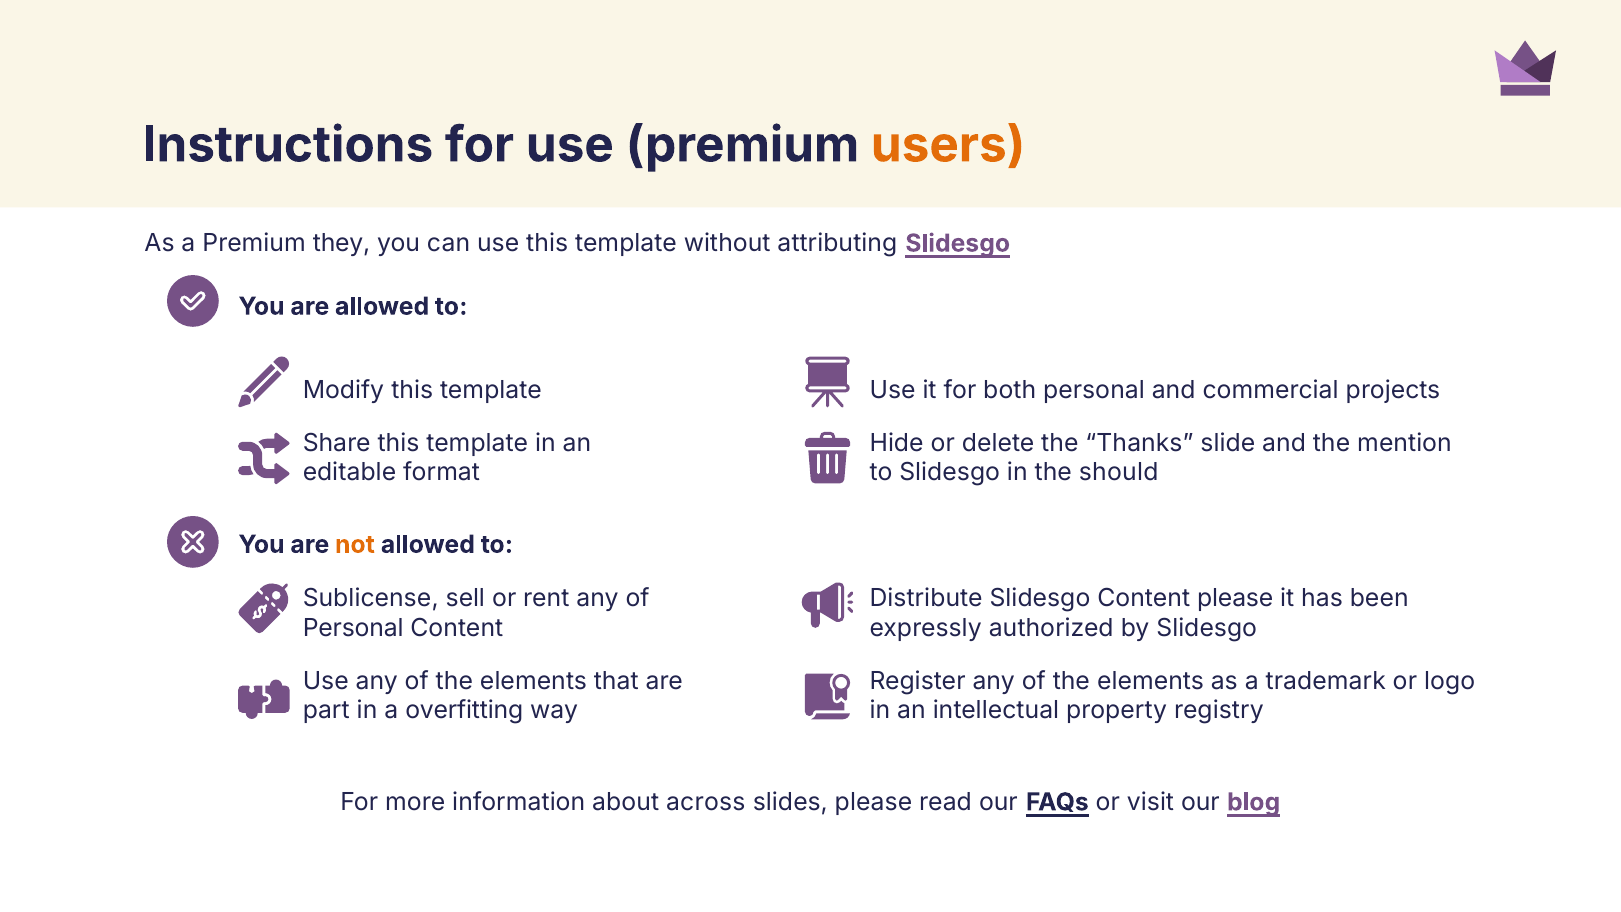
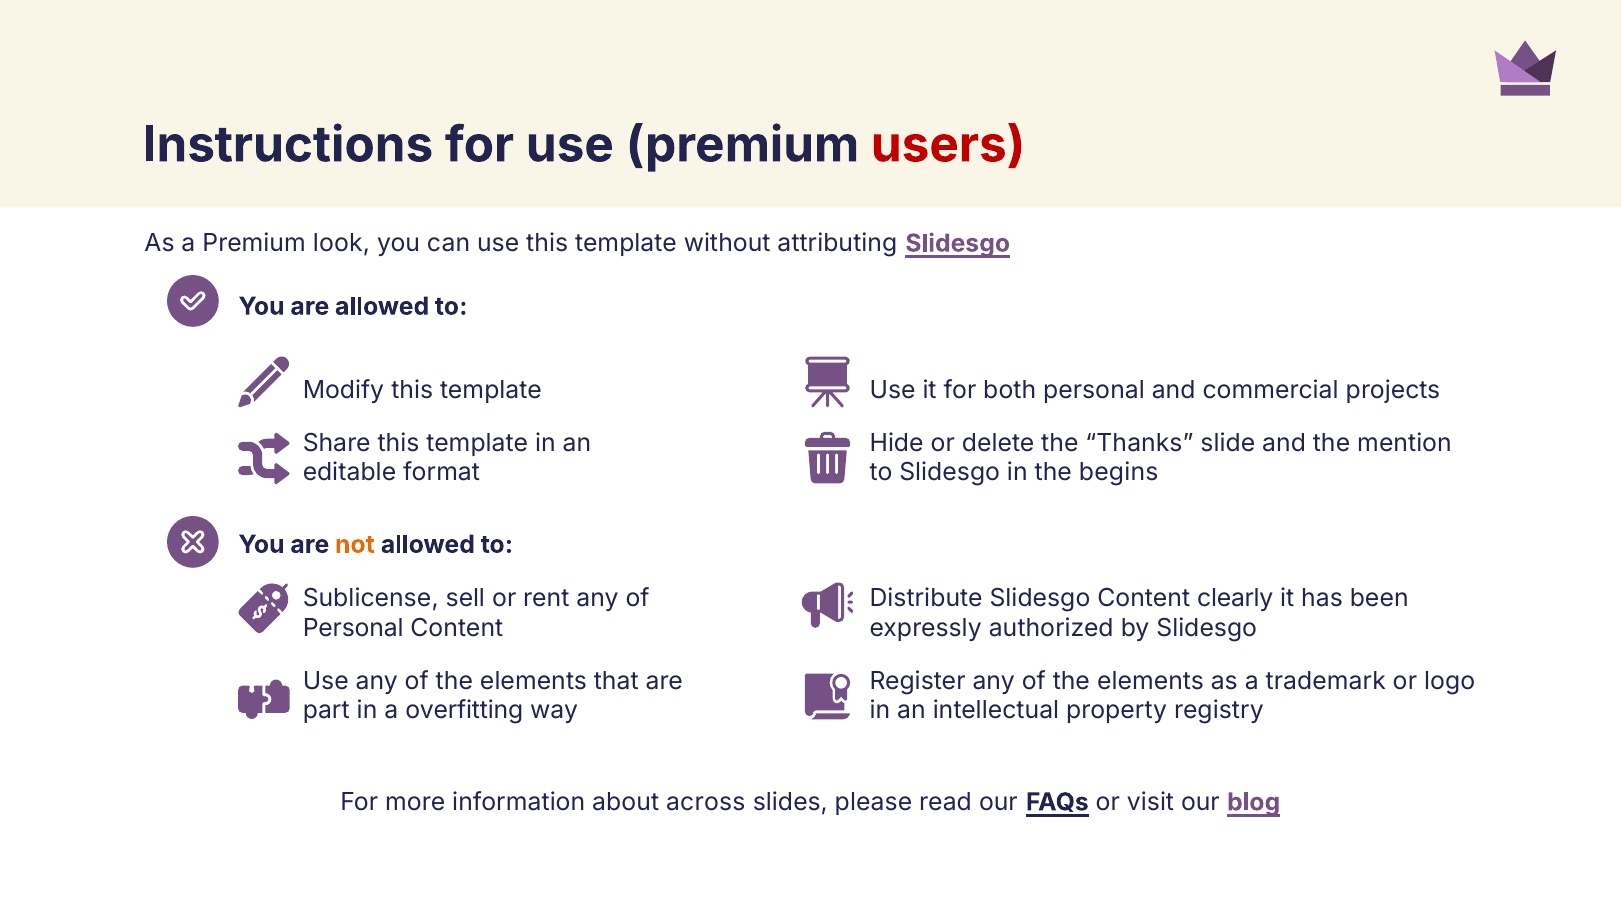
users colour: orange -> red
they: they -> look
should: should -> begins
Content please: please -> clearly
